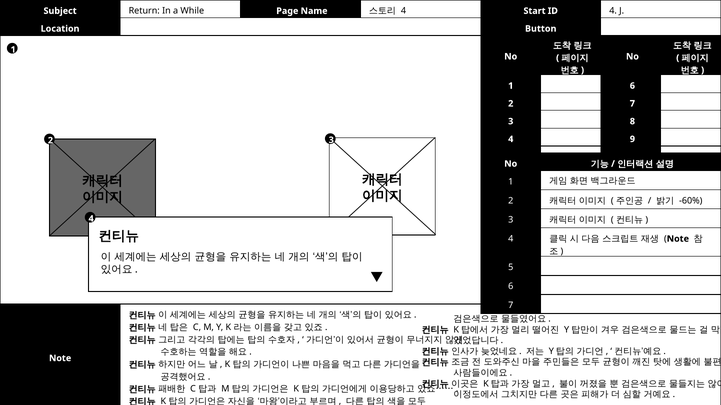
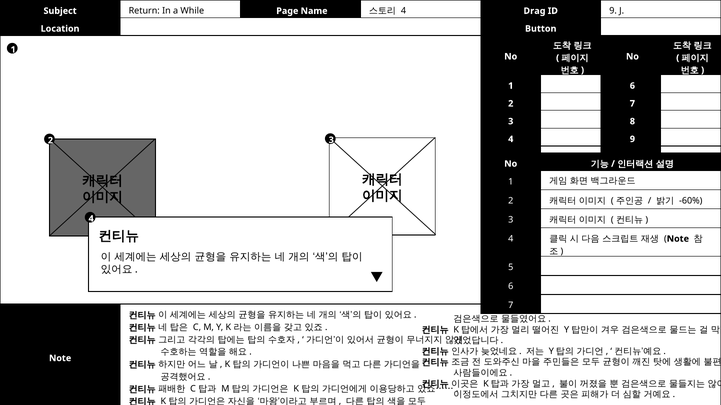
Start: Start -> Drag
ID 4: 4 -> 9
